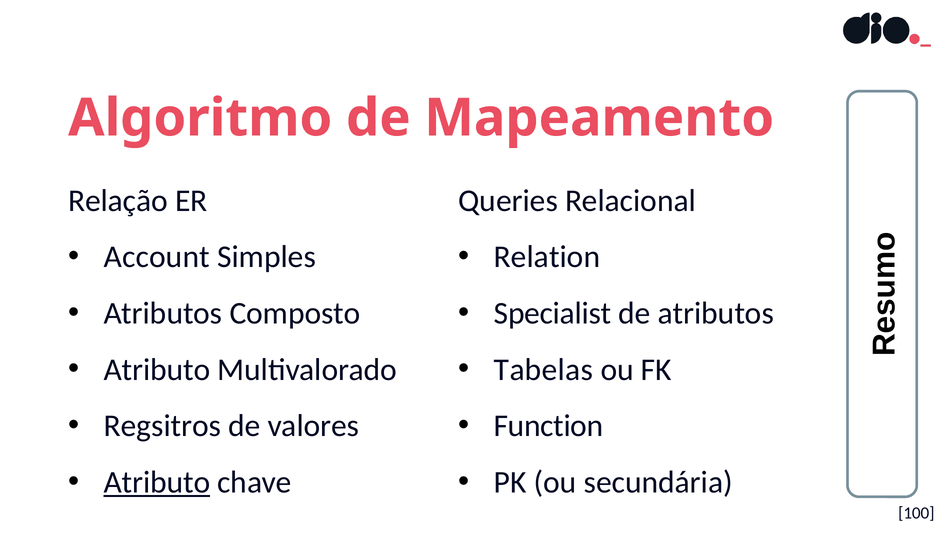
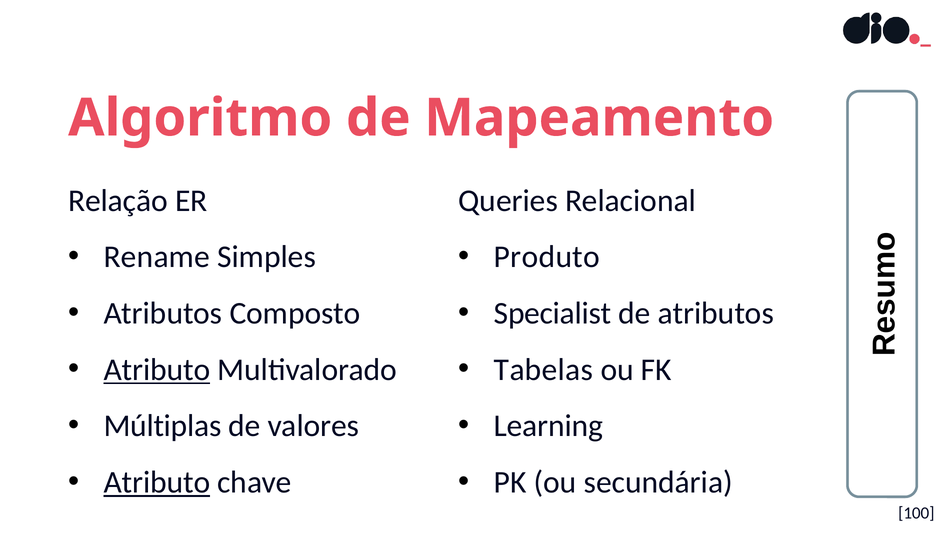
Account: Account -> Rename
Relation: Relation -> Produto
Atributo at (157, 370) underline: none -> present
Regsitros: Regsitros -> Múltiplas
Function: Function -> Learning
